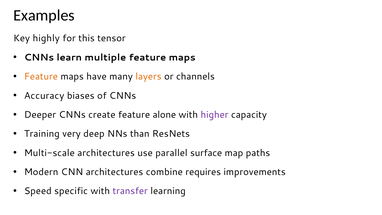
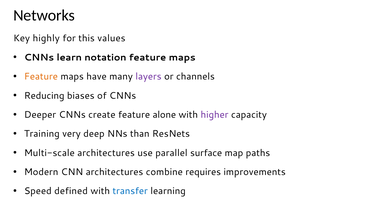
Examples: Examples -> Networks
tensor: tensor -> values
multiple: multiple -> notation
layers colour: orange -> purple
Accuracy: Accuracy -> Reducing
specific: specific -> defined
transfer colour: purple -> blue
